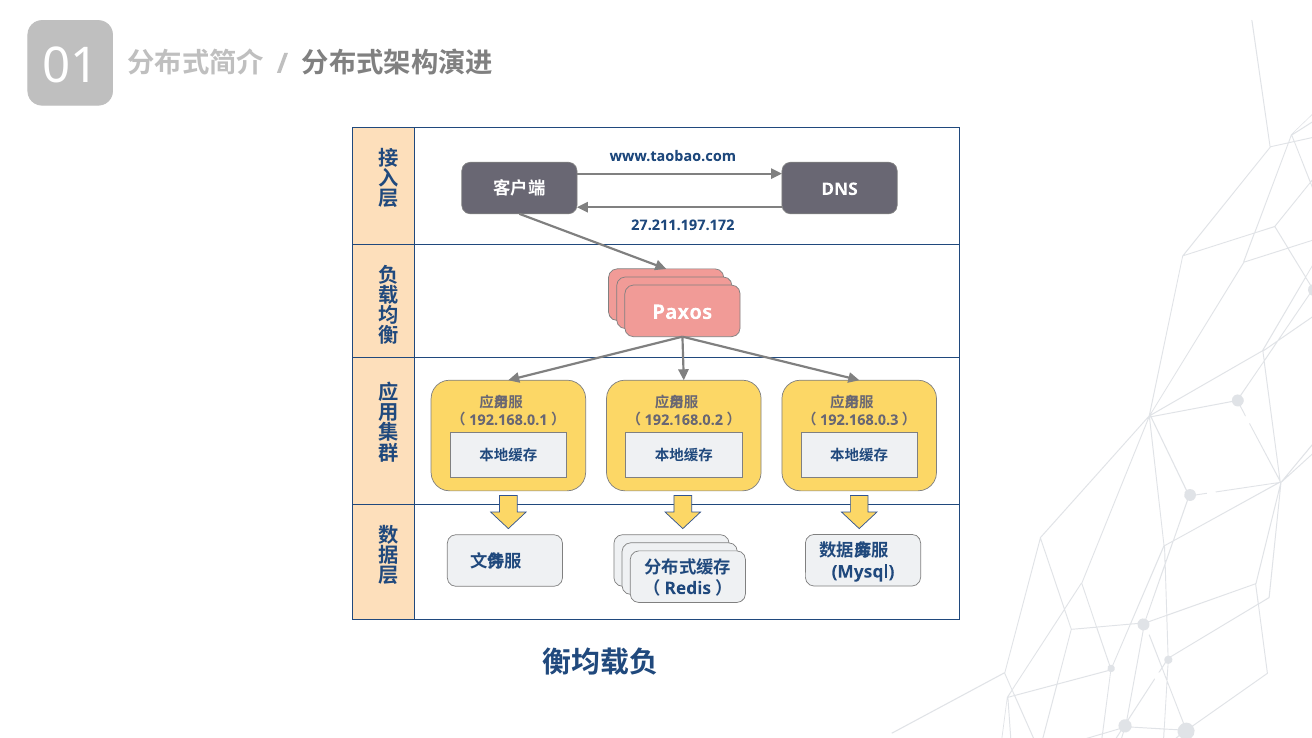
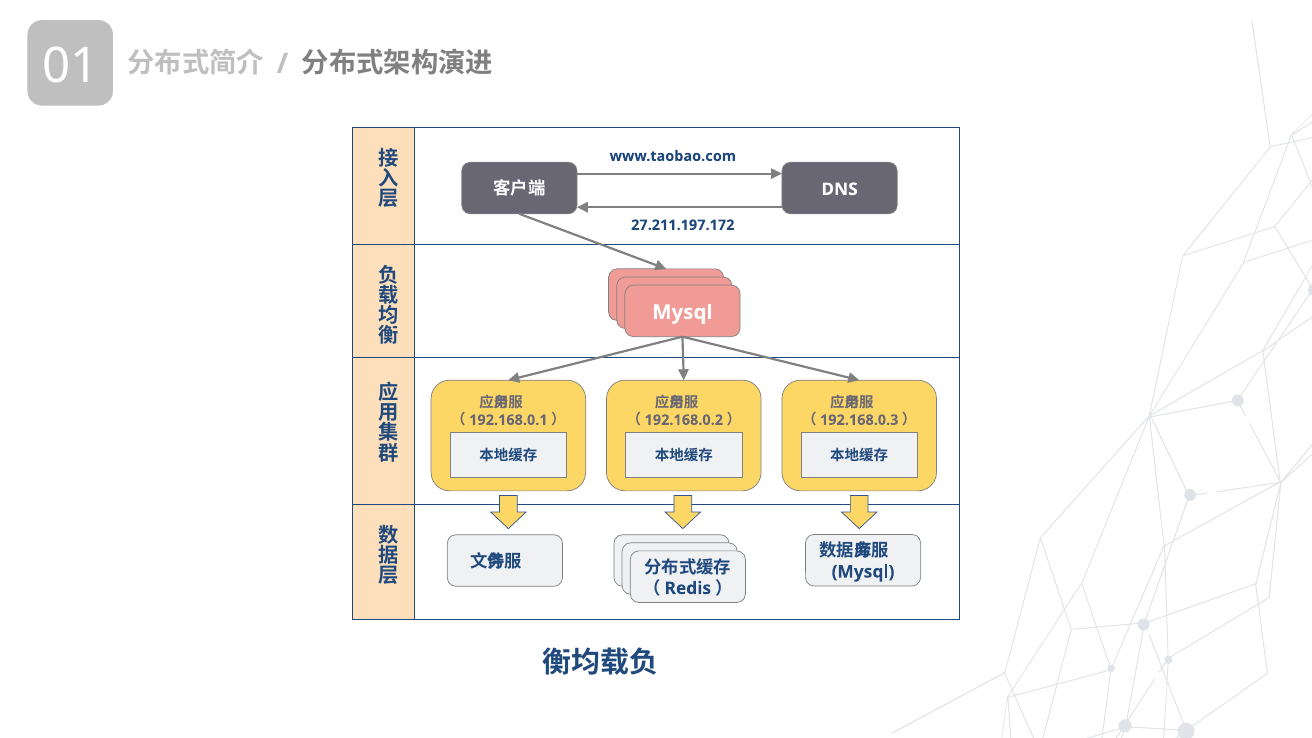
Paxos at (682, 312): Paxos -> Mysql
